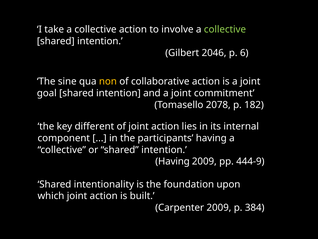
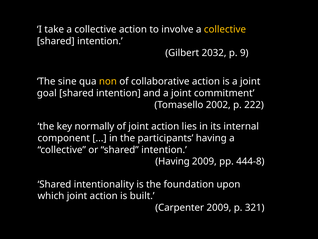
collective at (225, 29) colour: light green -> yellow
2046: 2046 -> 2032
6: 6 -> 9
2078: 2078 -> 2002
182: 182 -> 222
different: different -> normally
444-9: 444-9 -> 444-8
384: 384 -> 321
